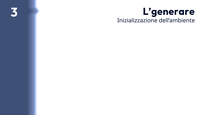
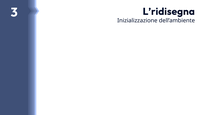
L’generare: L’generare -> L’ridisegna
